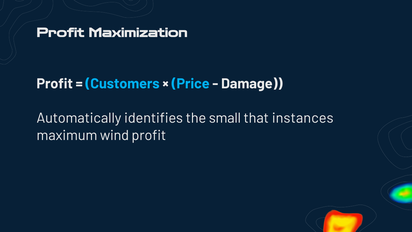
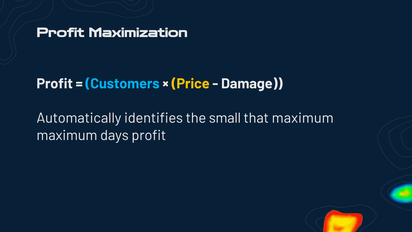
Price colour: light blue -> yellow
that instances: instances -> maximum
wind: wind -> days
